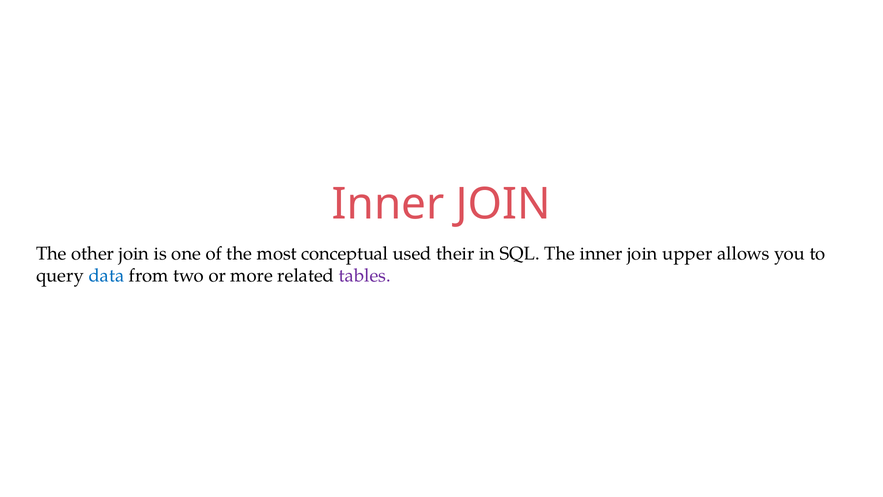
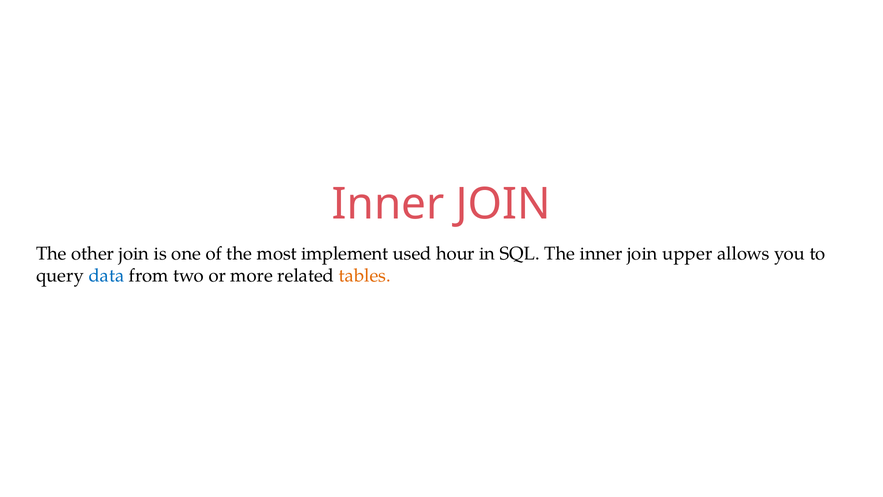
conceptual: conceptual -> implement
their: their -> hour
tables colour: purple -> orange
